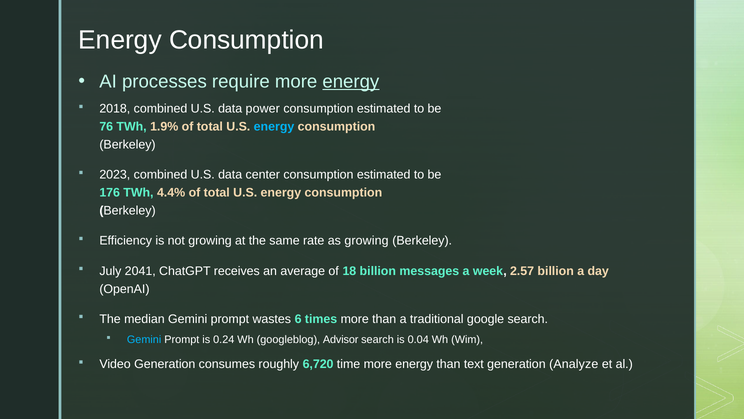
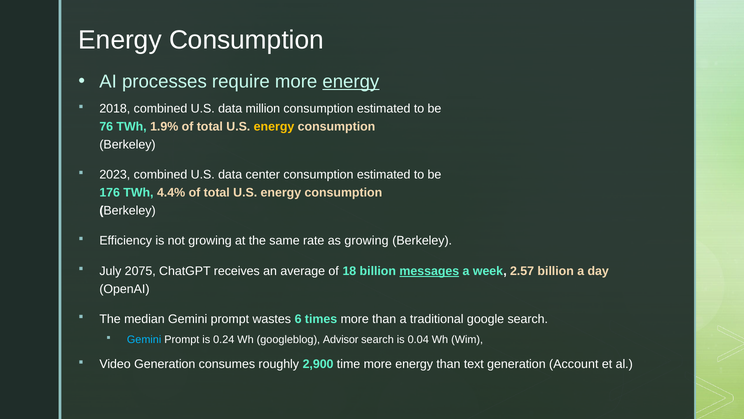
power: power -> million
energy at (274, 126) colour: light blue -> yellow
2041: 2041 -> 2075
messages underline: none -> present
6,720: 6,720 -> 2,900
Analyze: Analyze -> Account
